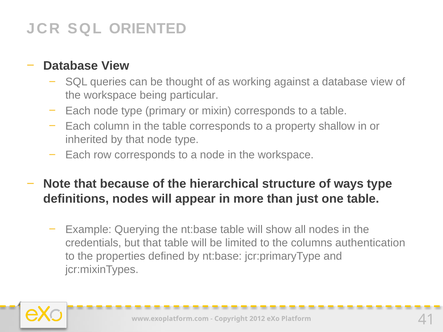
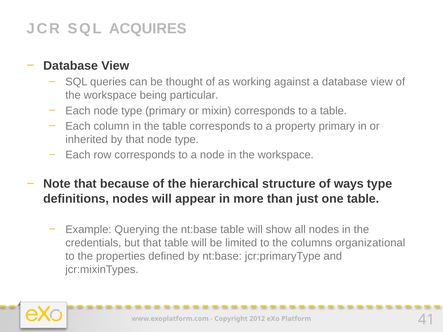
ORIENTED: ORIENTED -> ACQUIRES
property shallow: shallow -> primary
authentication: authentication -> organizational
